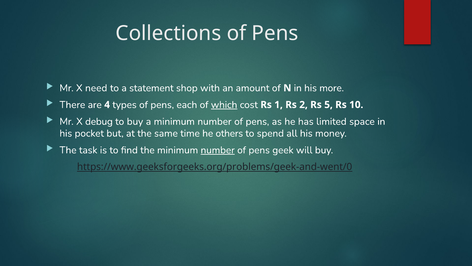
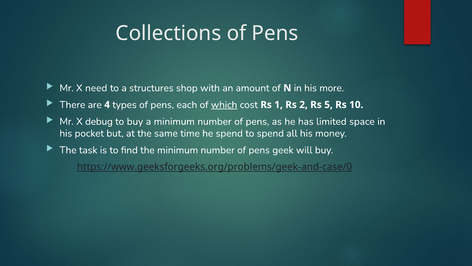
statement: statement -> structures
he others: others -> spend
number at (218, 150) underline: present -> none
https://www.geeksforgeeks.org/problems/geek-and-went/0: https://www.geeksforgeeks.org/problems/geek-and-went/0 -> https://www.geeksforgeeks.org/problems/geek-and-case/0
